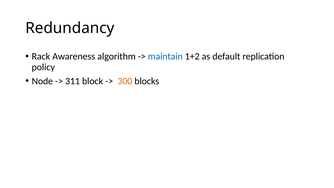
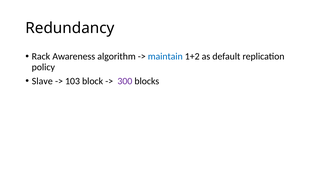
Node: Node -> Slave
311: 311 -> 103
300 colour: orange -> purple
